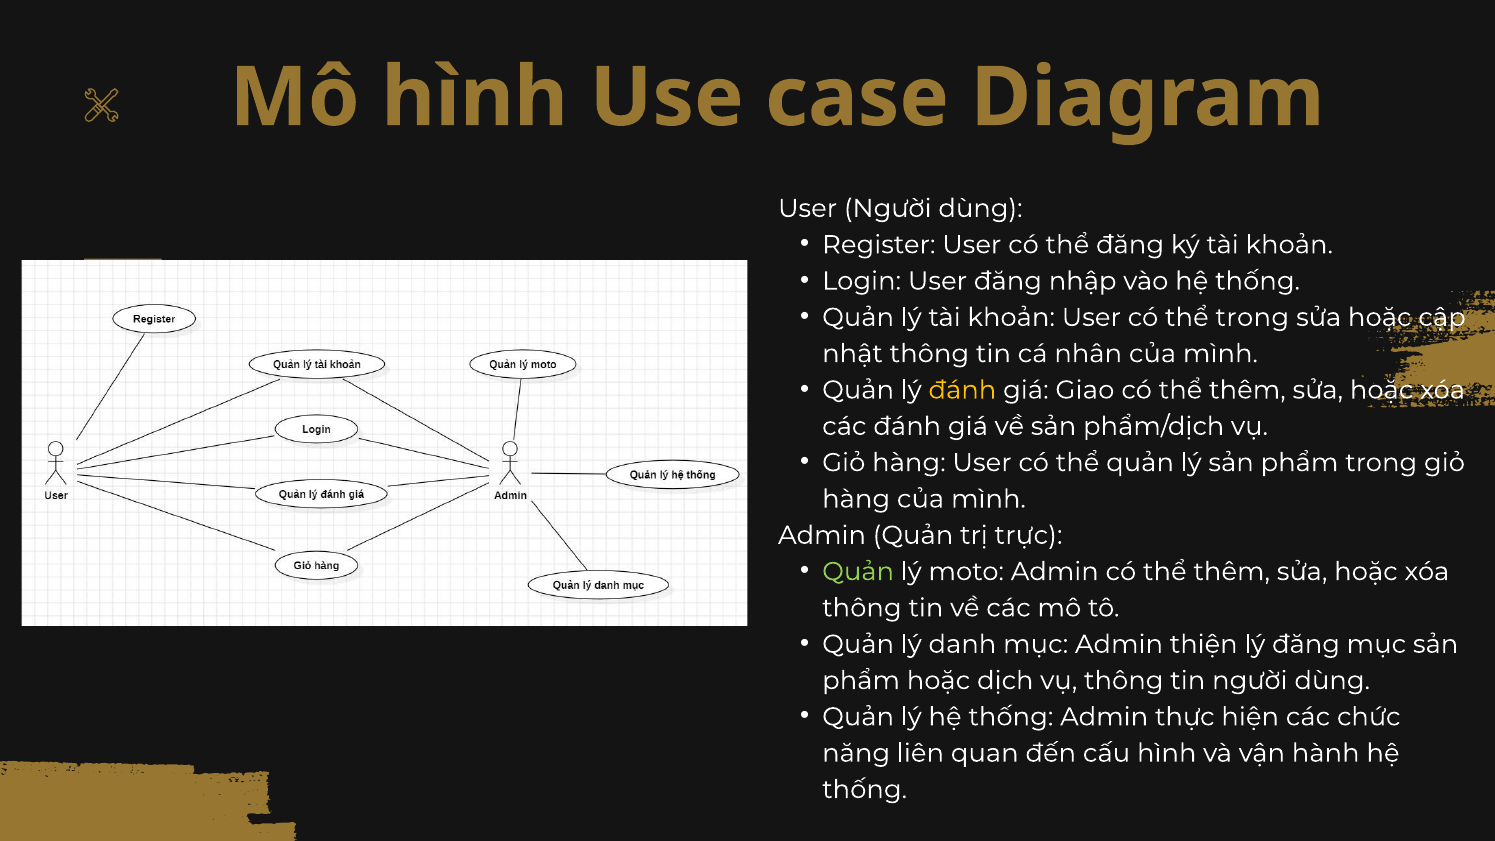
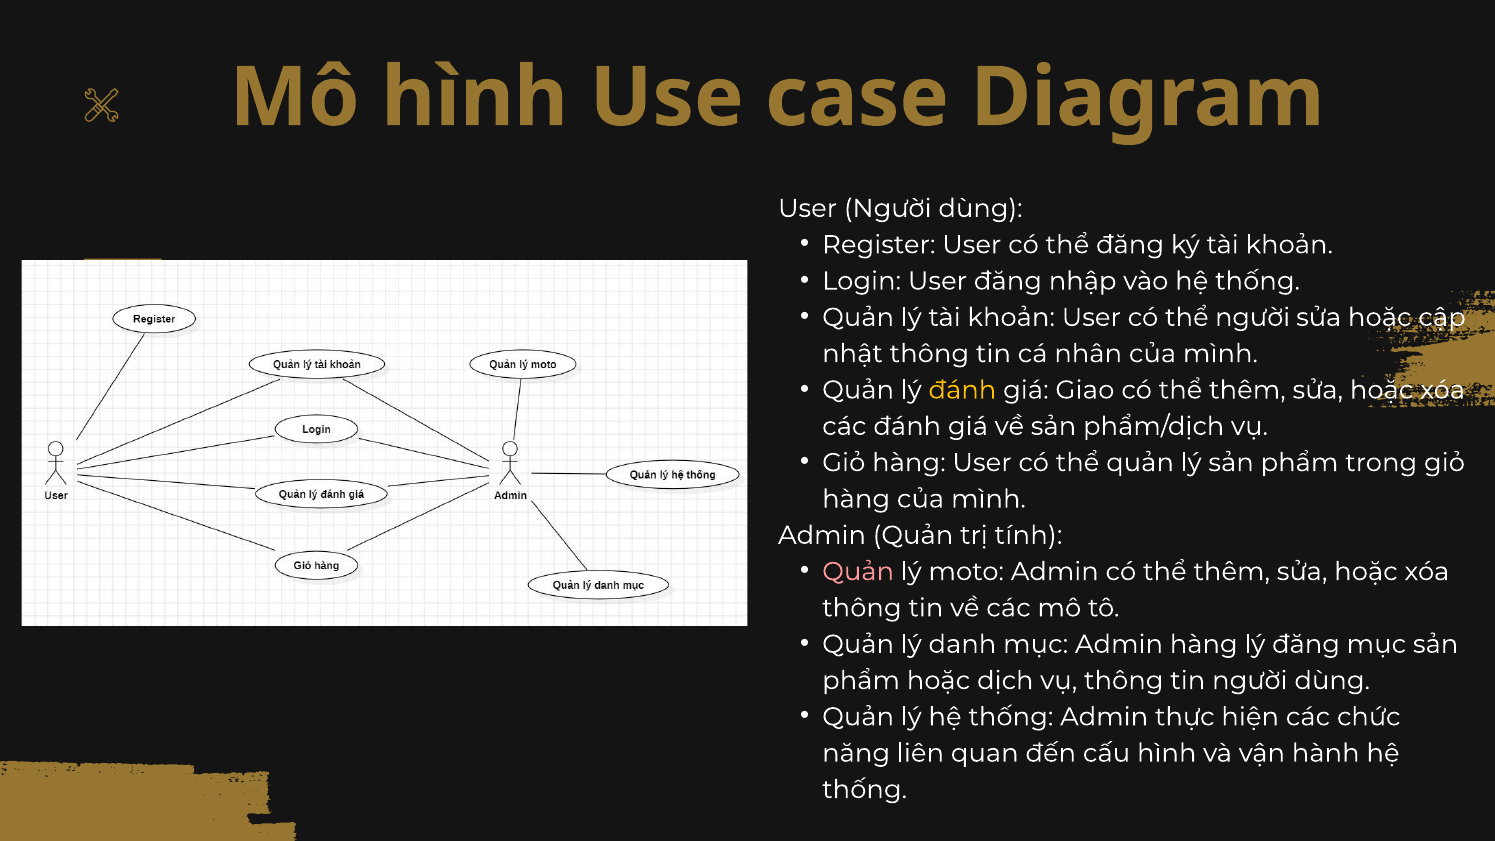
thể trong: trong -> người
trực: trực -> tính
Quản at (858, 572) colour: light green -> pink
Admin thiện: thiện -> hàng
